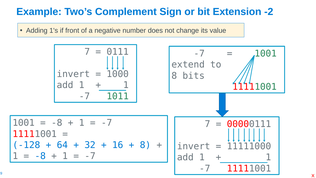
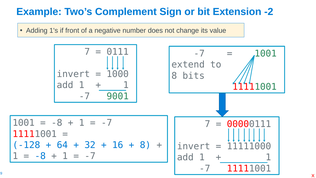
1011: 1011 -> 9001
